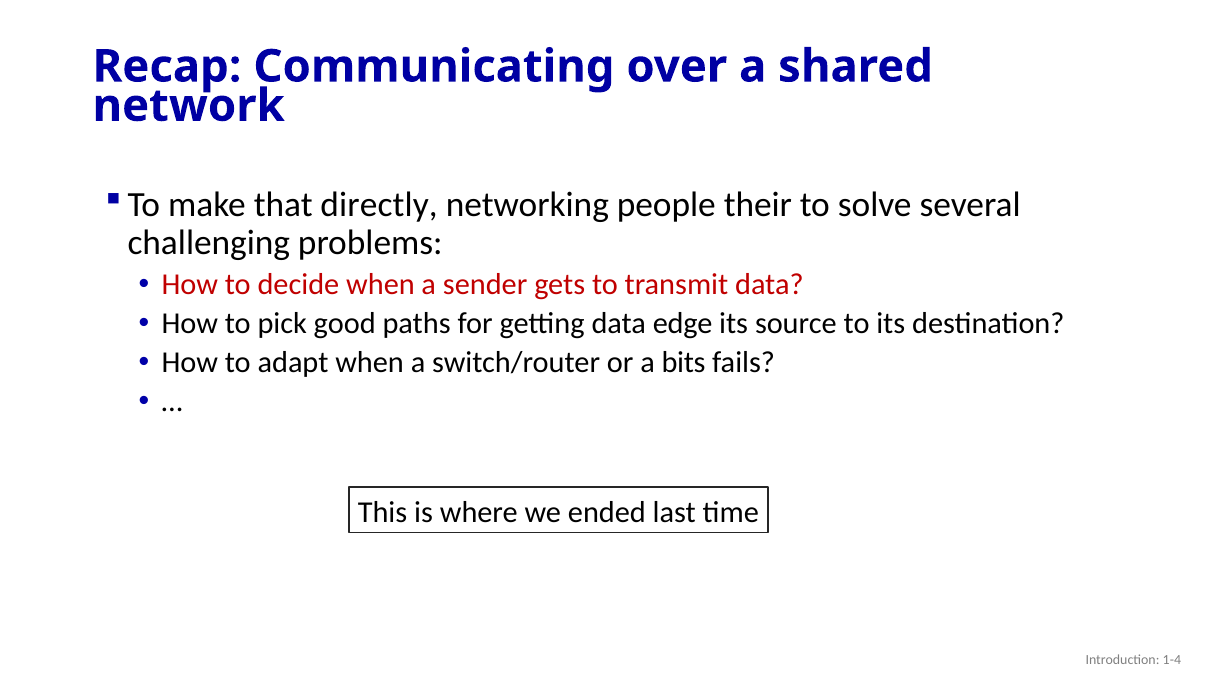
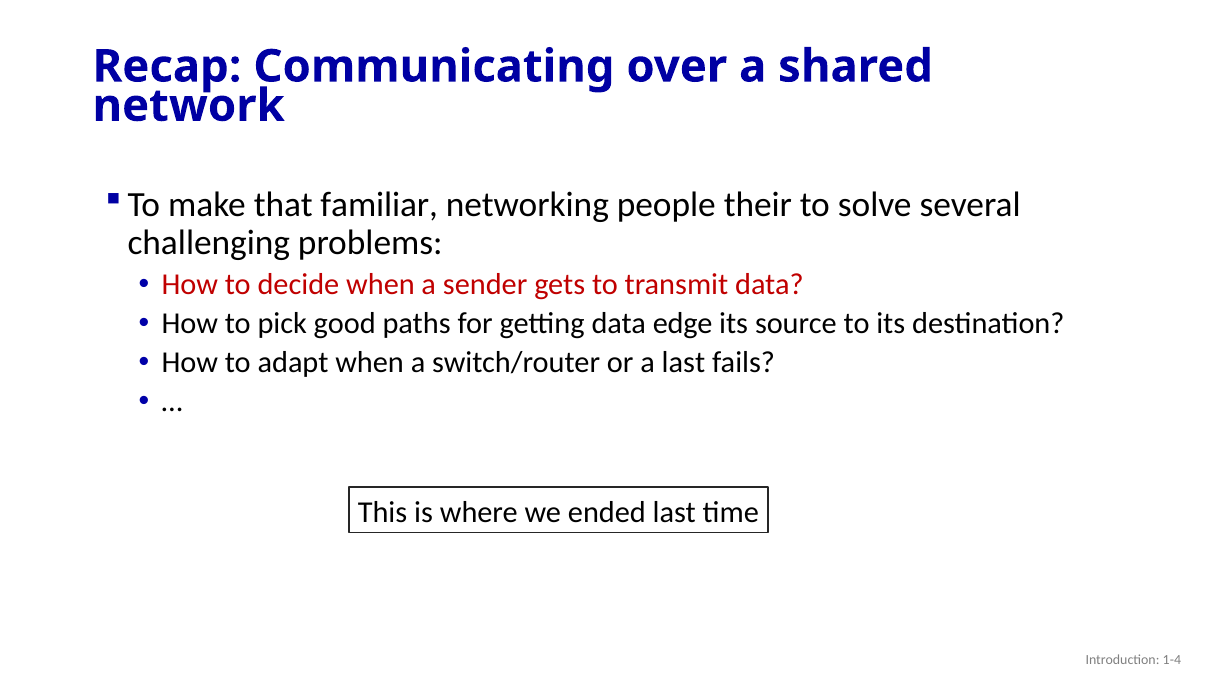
directly: directly -> familiar
a bits: bits -> last
